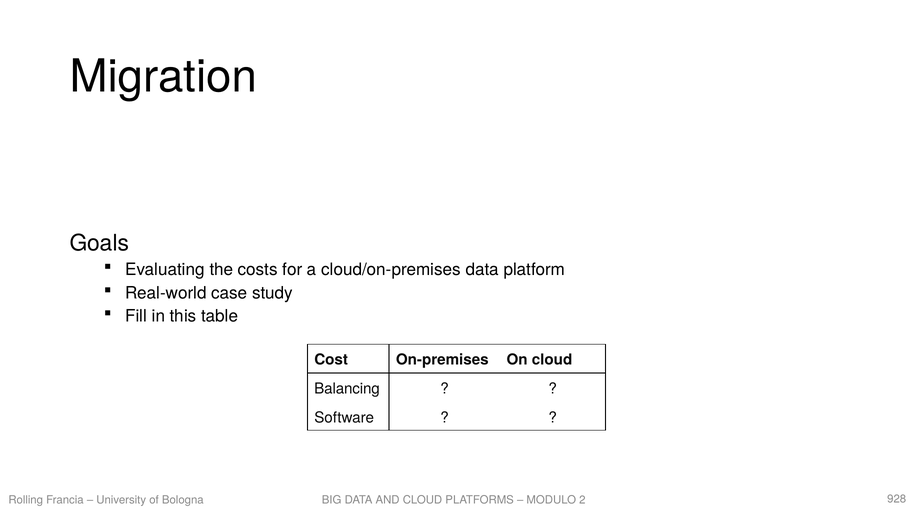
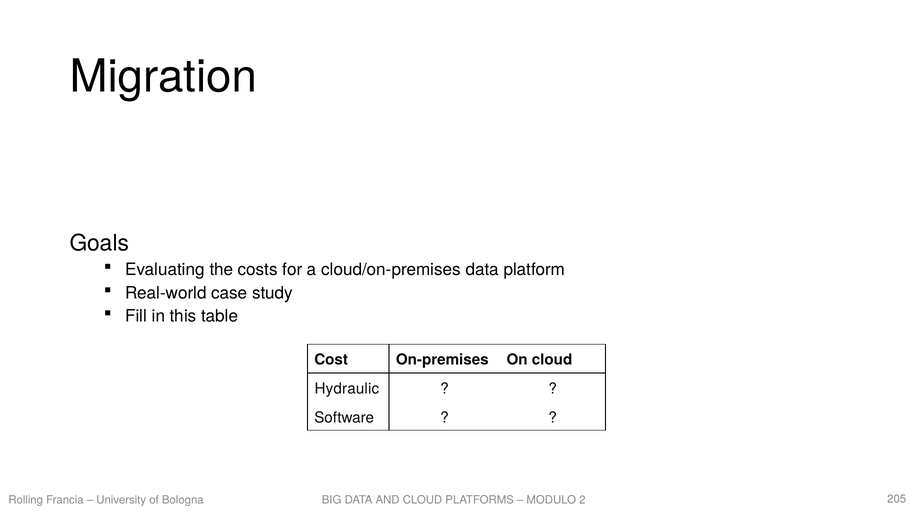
Balancing: Balancing -> Hydraulic
928: 928 -> 205
